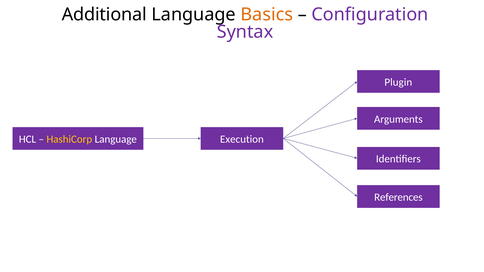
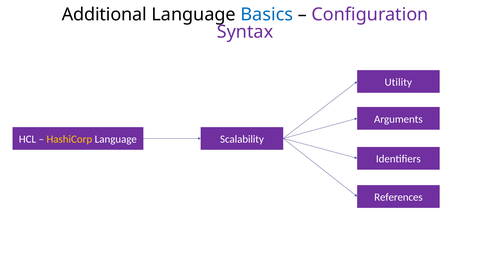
Basics colour: orange -> blue
Plugin: Plugin -> Utility
Execution: Execution -> Scalability
